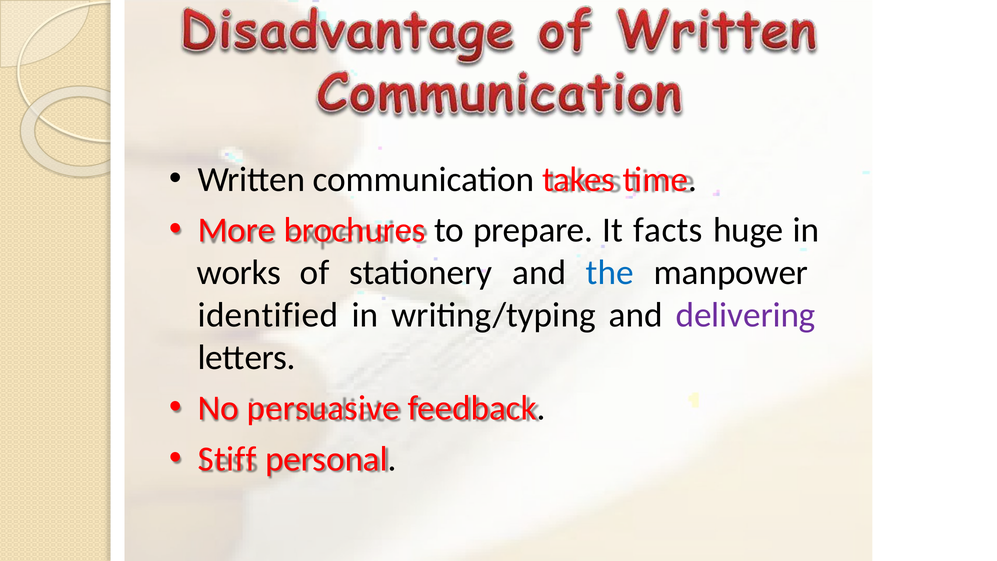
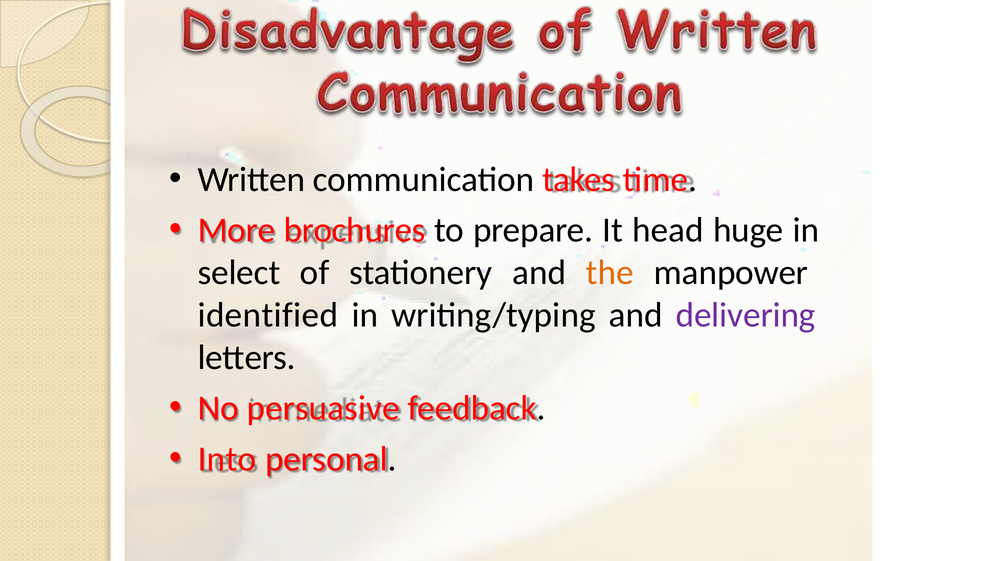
facts: facts -> head
works: works -> select
the colour: blue -> orange
Stiff: Stiff -> Into
